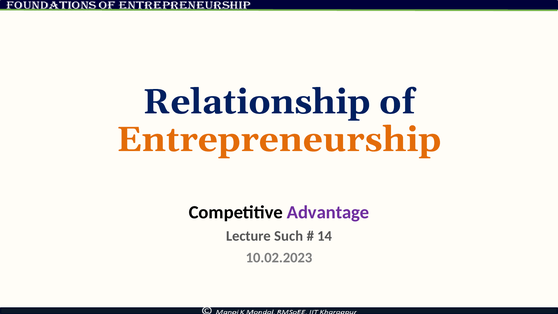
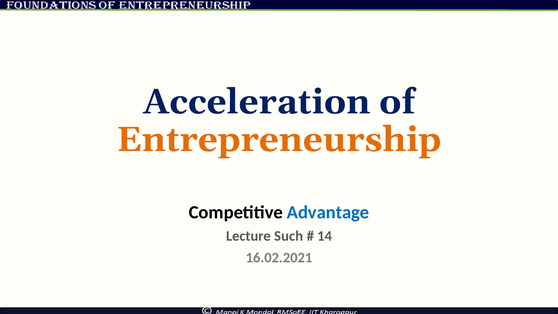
Relationship: Relationship -> Acceleration
Advantage colour: purple -> blue
10.02.2023: 10.02.2023 -> 16.02.2021
